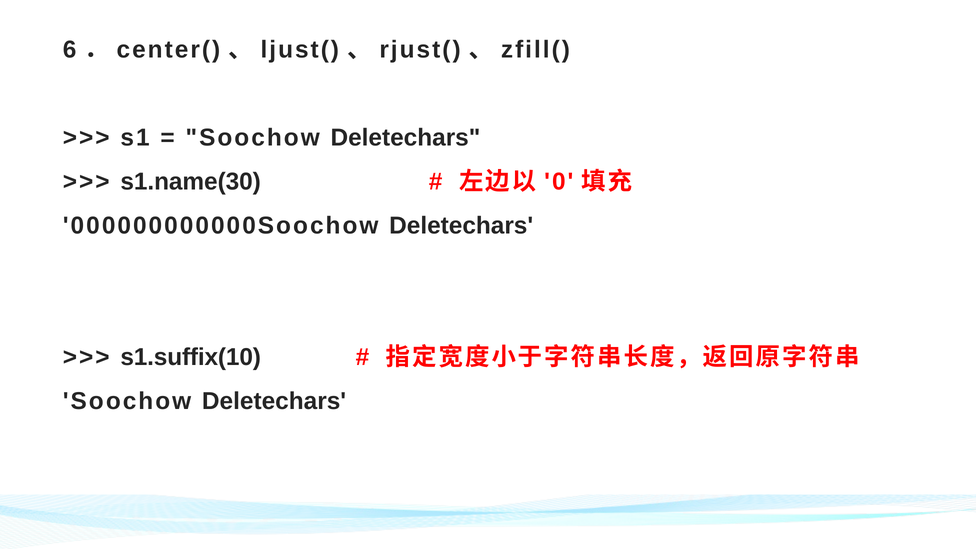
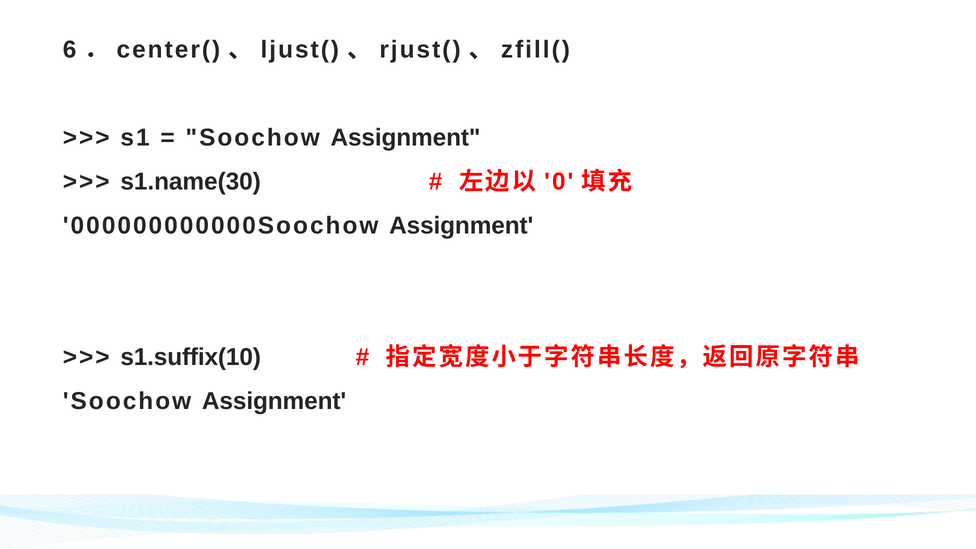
Deletechars at (405, 138): Deletechars -> Assignment
000000000000Soochow Deletechars: Deletechars -> Assignment
Deletechars at (274, 401): Deletechars -> Assignment
